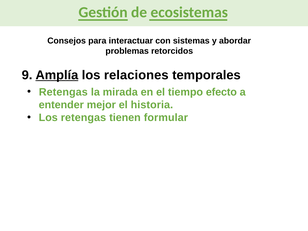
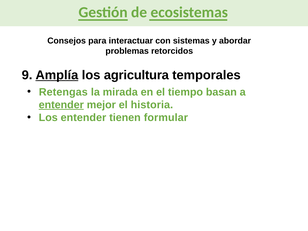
relaciones: relaciones -> agricultura
efecto: efecto -> basan
entender at (61, 105) underline: none -> present
Los retengas: retengas -> entender
